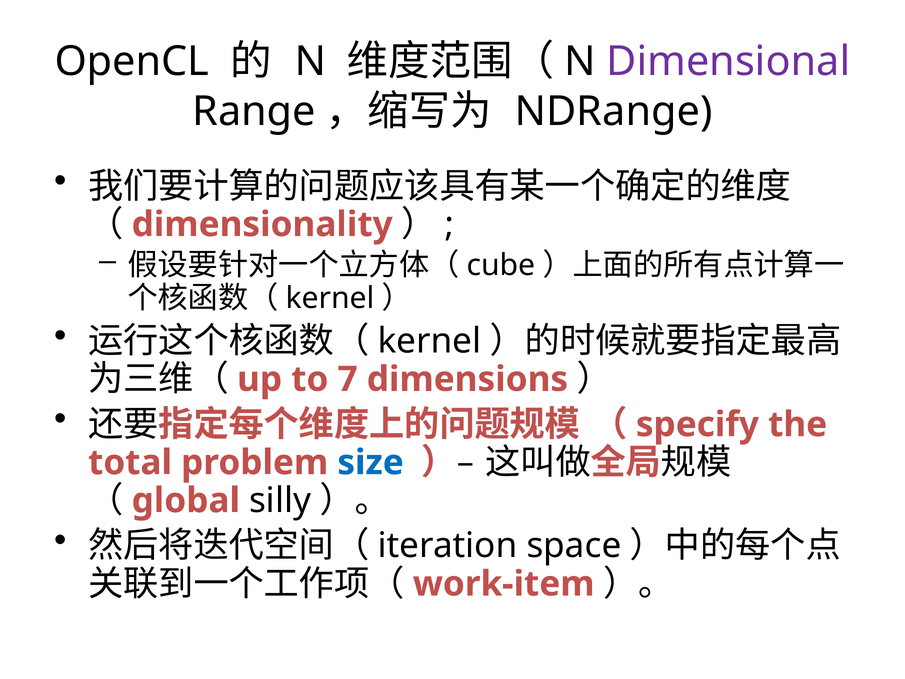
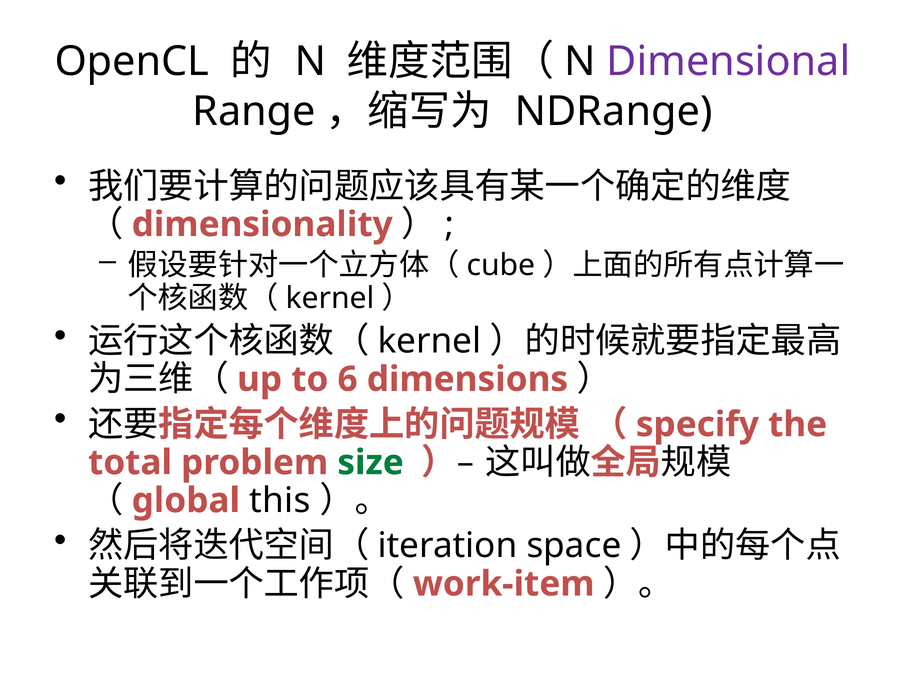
7: 7 -> 6
size colour: blue -> green
silly: silly -> this
